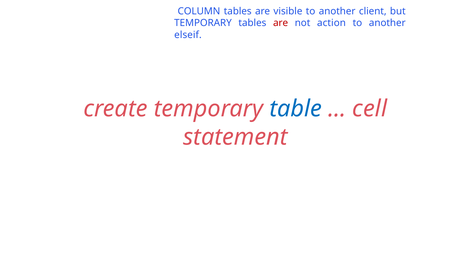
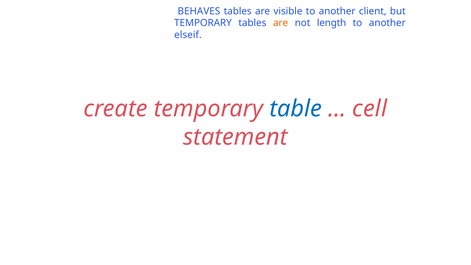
COLUMN: COLUMN -> BEHAVES
are at (281, 23) colour: red -> orange
action: action -> length
